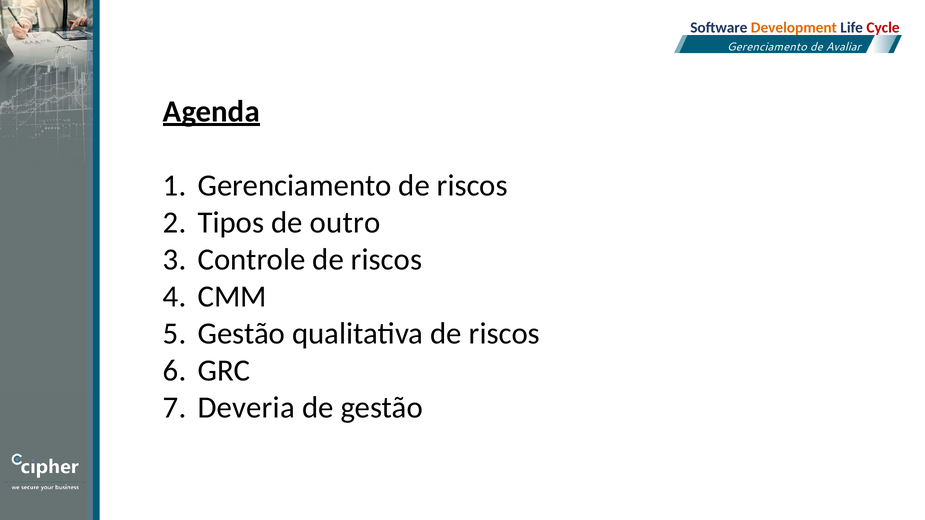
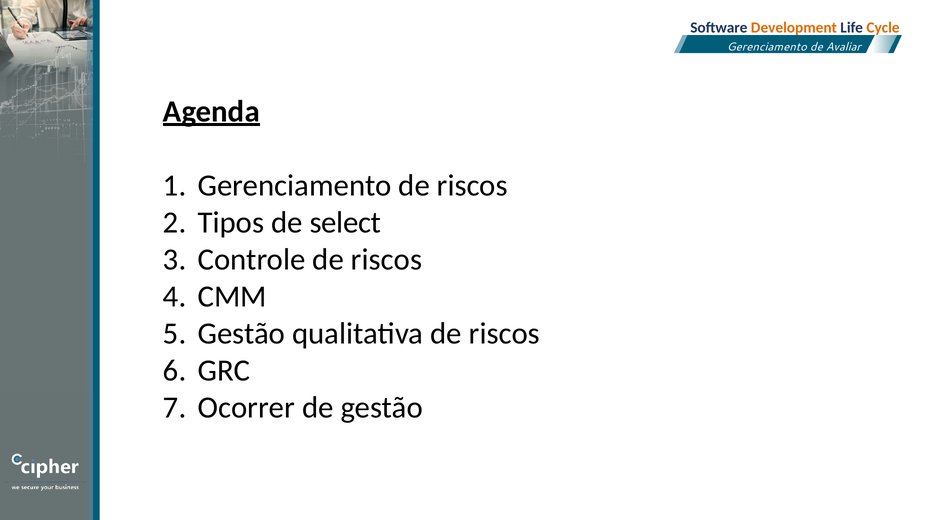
Cycle colour: red -> orange
outro: outro -> select
Deveria: Deveria -> Ocorrer
